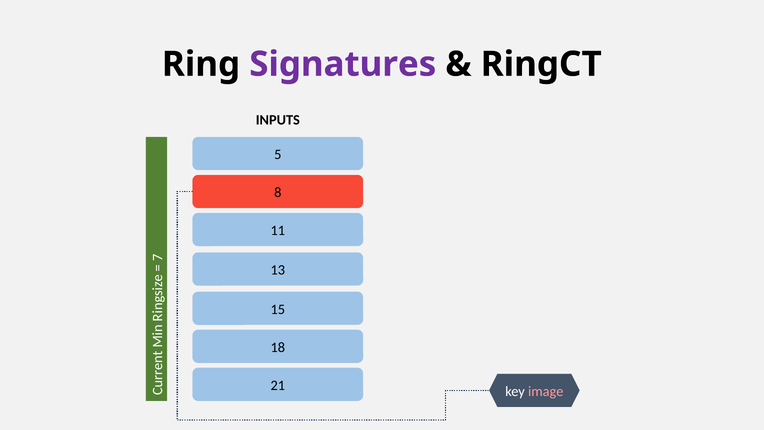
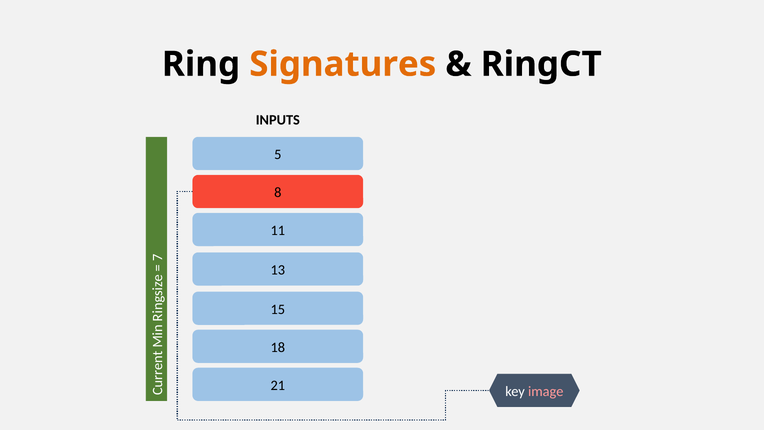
Signatures colour: purple -> orange
